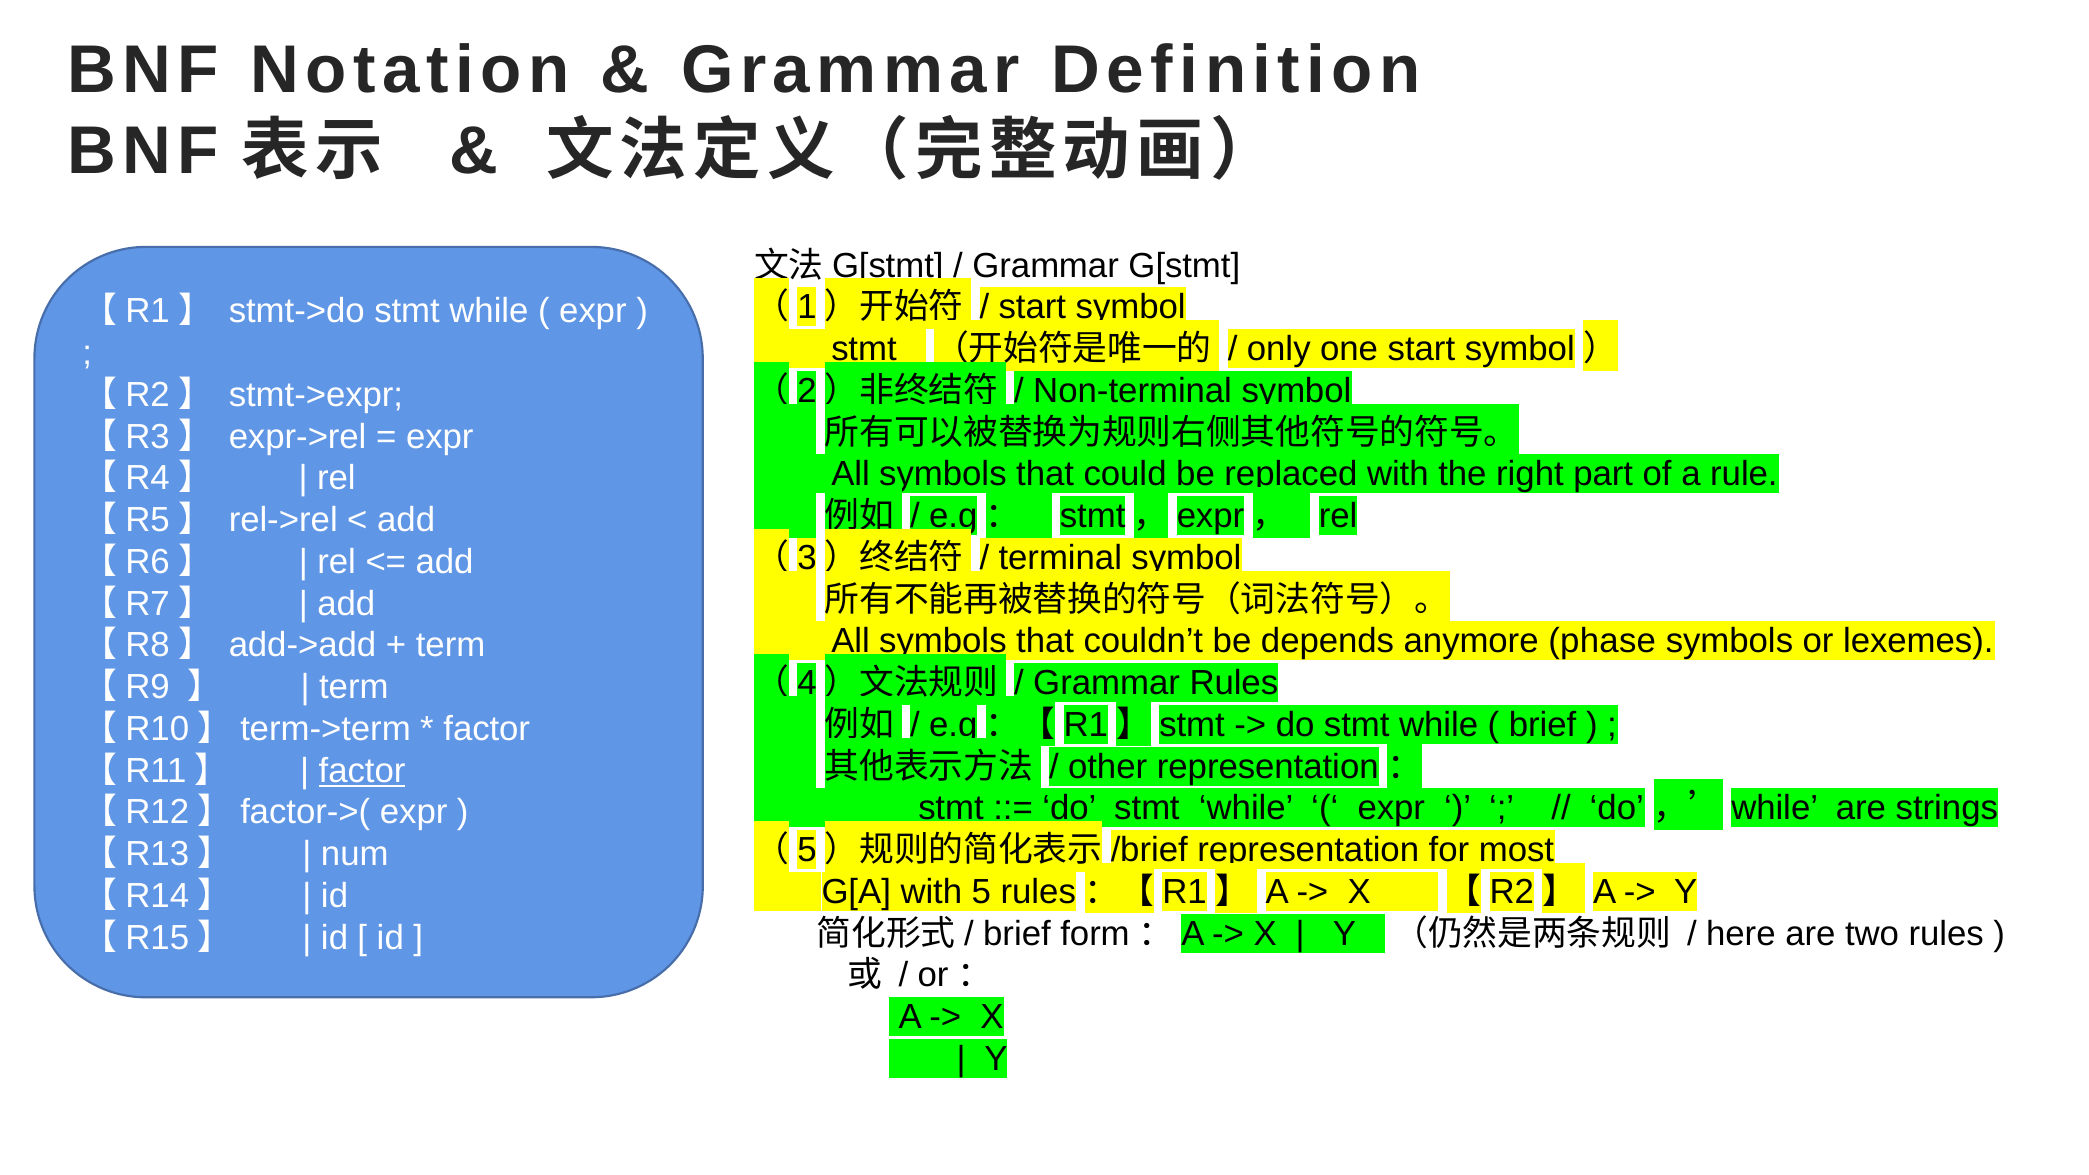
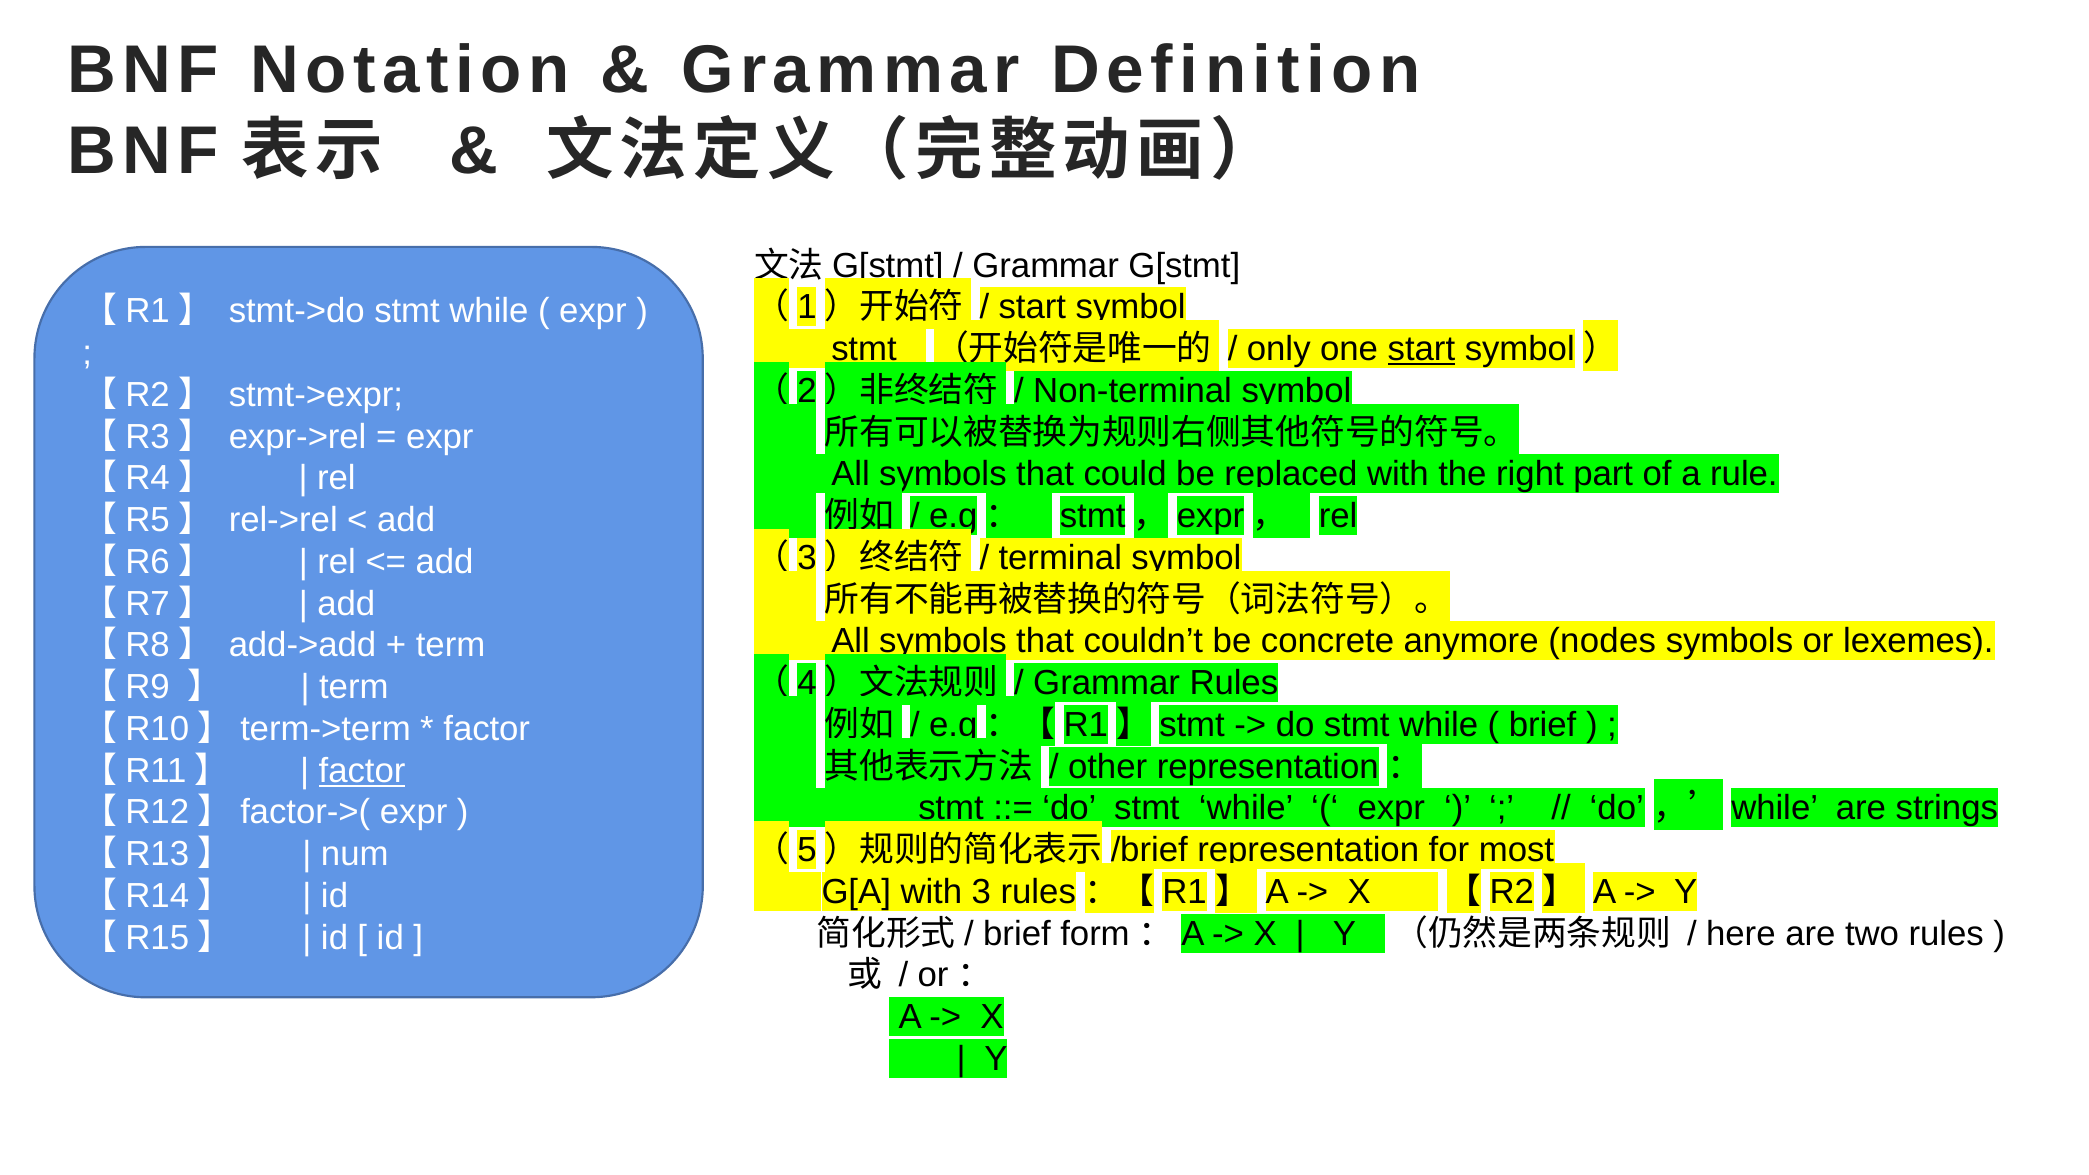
start at (1421, 349) underline: none -> present
depends: depends -> concrete
phase: phase -> nodes
5: 5 -> 3
